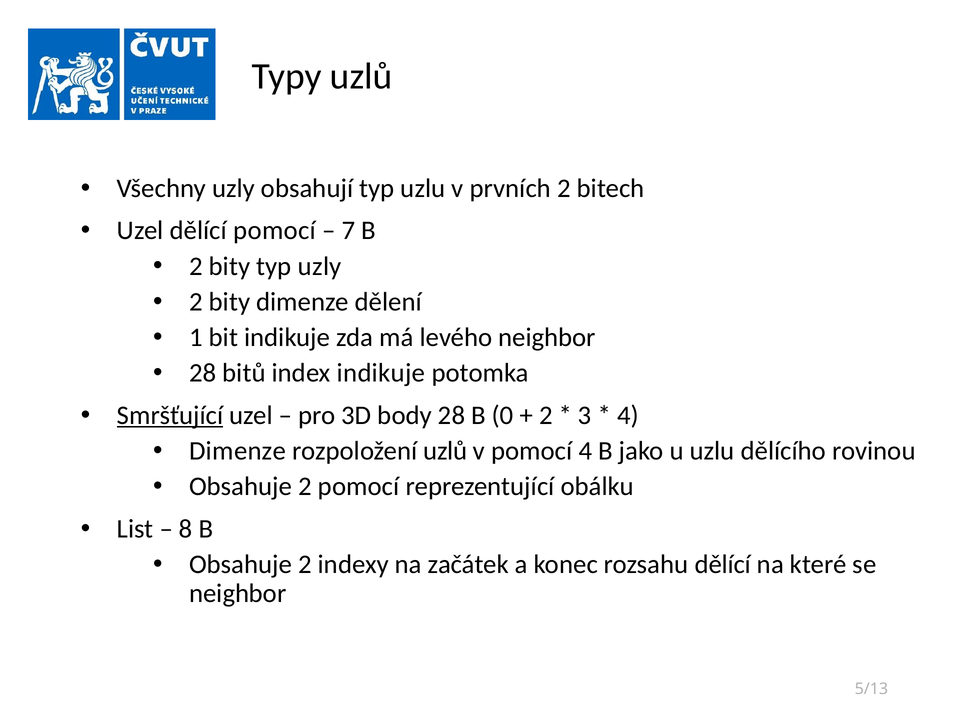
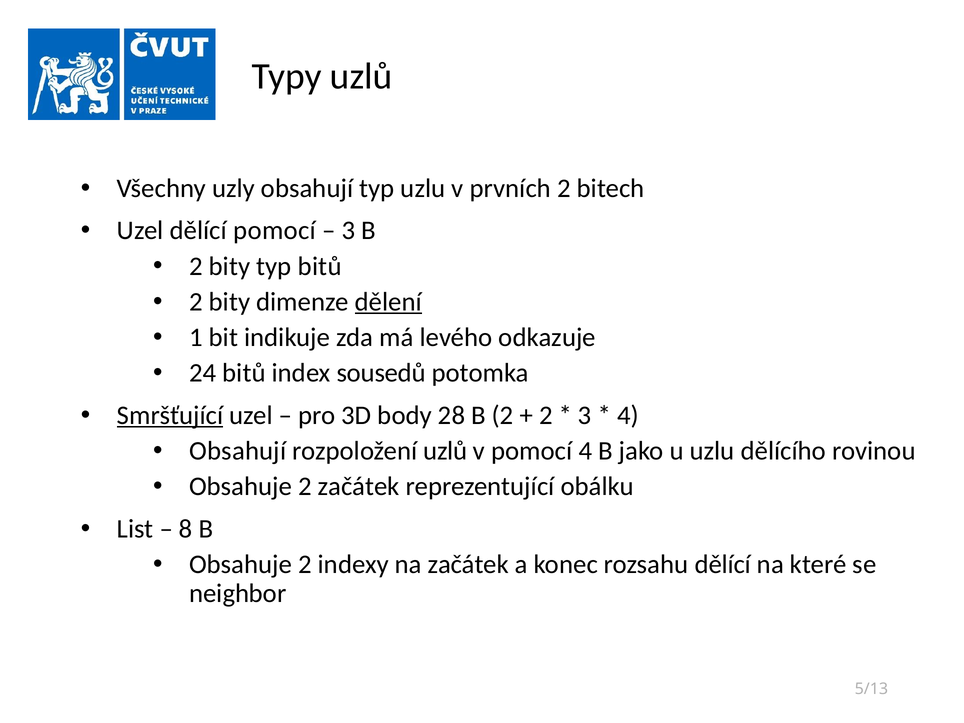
7 at (349, 231): 7 -> 3
typ uzly: uzly -> bitů
dělení underline: none -> present
levého neighbor: neighbor -> odkazuje
28 at (203, 373): 28 -> 24
index indikuje: indikuje -> sousedů
B 0: 0 -> 2
Dimenze at (238, 451): Dimenze -> Obsahují
2 pomocí: pomocí -> začátek
